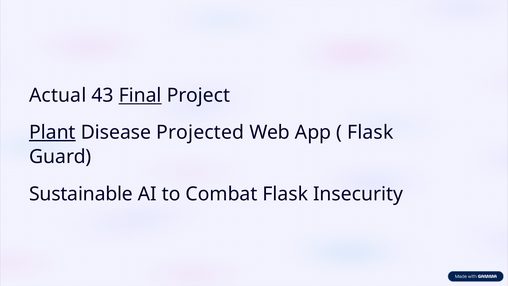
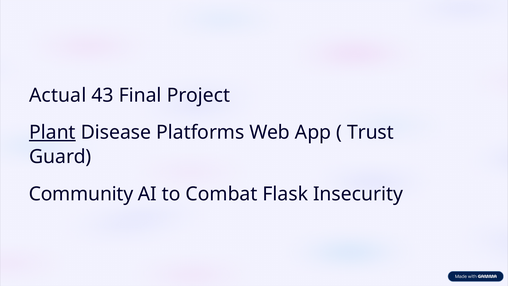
Final underline: present -> none
Projected: Projected -> Platforms
Flask at (370, 132): Flask -> Trust
Sustainable: Sustainable -> Community
